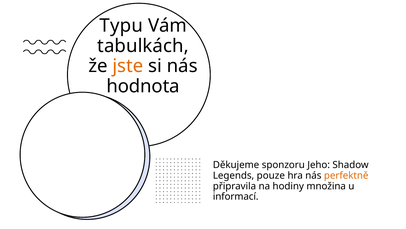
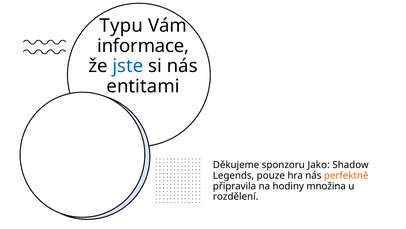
tabulkách: tabulkách -> informace
jste colour: orange -> blue
hodnota: hodnota -> entitami
Jeho: Jeho -> Jako
informací: informací -> rozdělení
